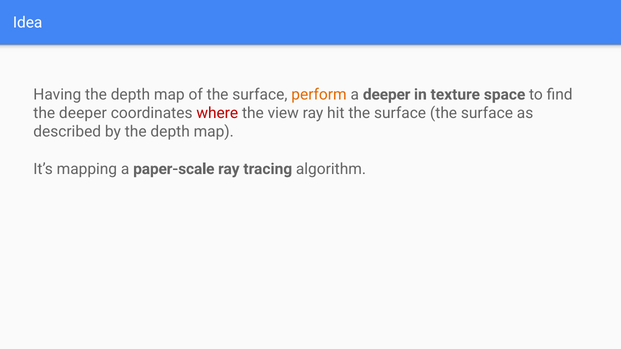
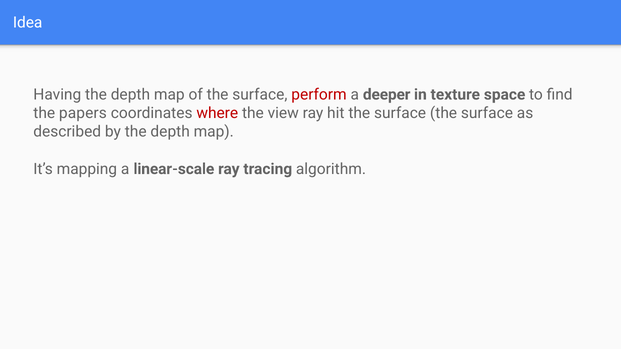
perform colour: orange -> red
the deeper: deeper -> papers
paper-scale: paper-scale -> linear-scale
